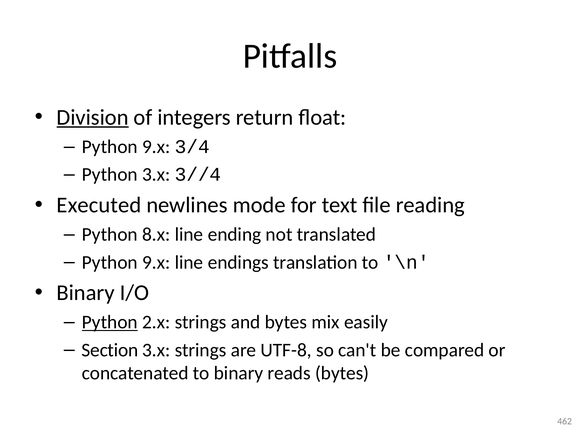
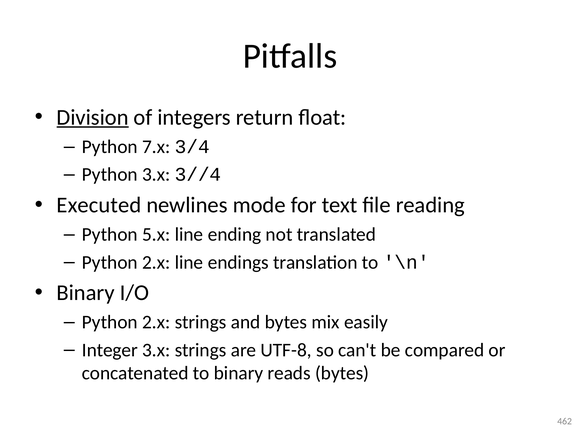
9.x at (156, 147): 9.x -> 7.x
8.x: 8.x -> 5.x
9.x at (156, 262): 9.x -> 2.x
Python at (110, 322) underline: present -> none
Section: Section -> Integer
